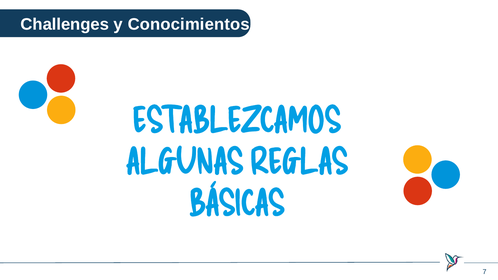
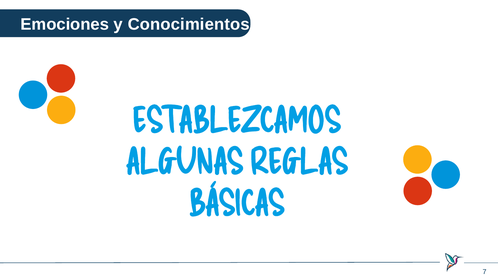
Challenges: Challenges -> Emociones
